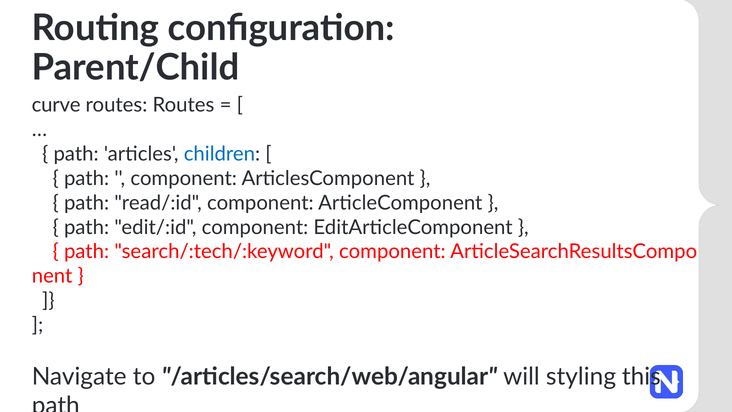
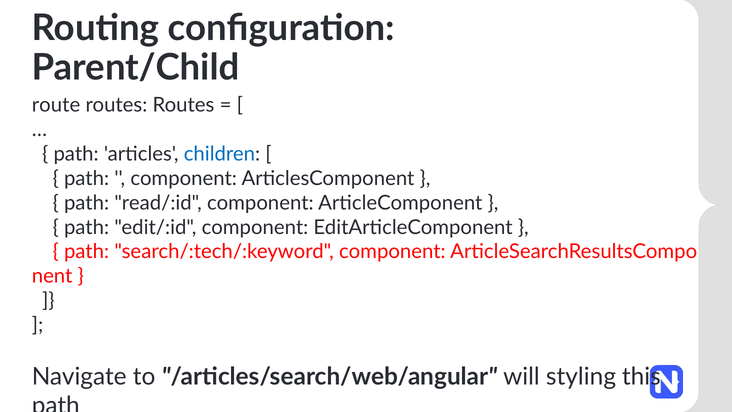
curve: curve -> route
